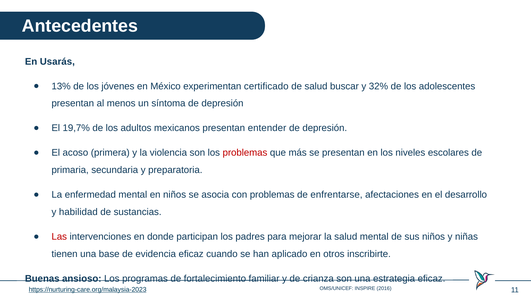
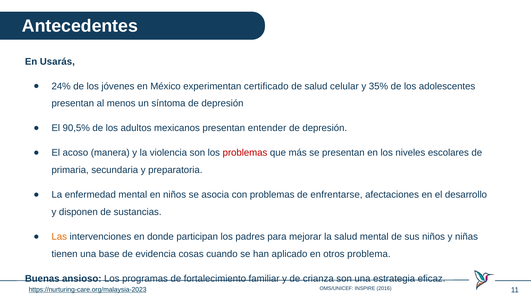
13%: 13% -> 24%
buscar: buscar -> celular
32%: 32% -> 35%
19,7%: 19,7% -> 90,5%
primera: primera -> manera
habilidad: habilidad -> disponen
Las colour: red -> orange
evidencia eficaz: eficaz -> cosas
inscribirte: inscribirte -> problema
